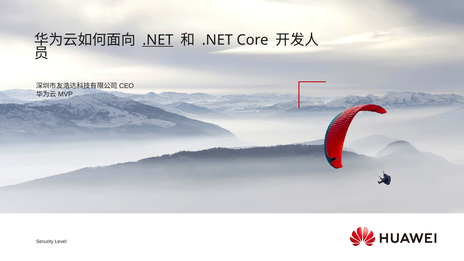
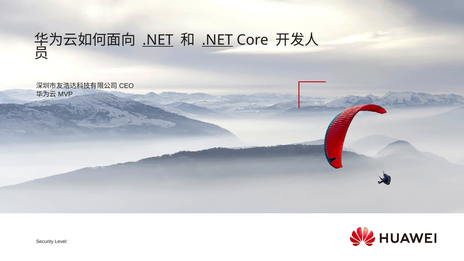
.NET at (217, 40) underline: none -> present
